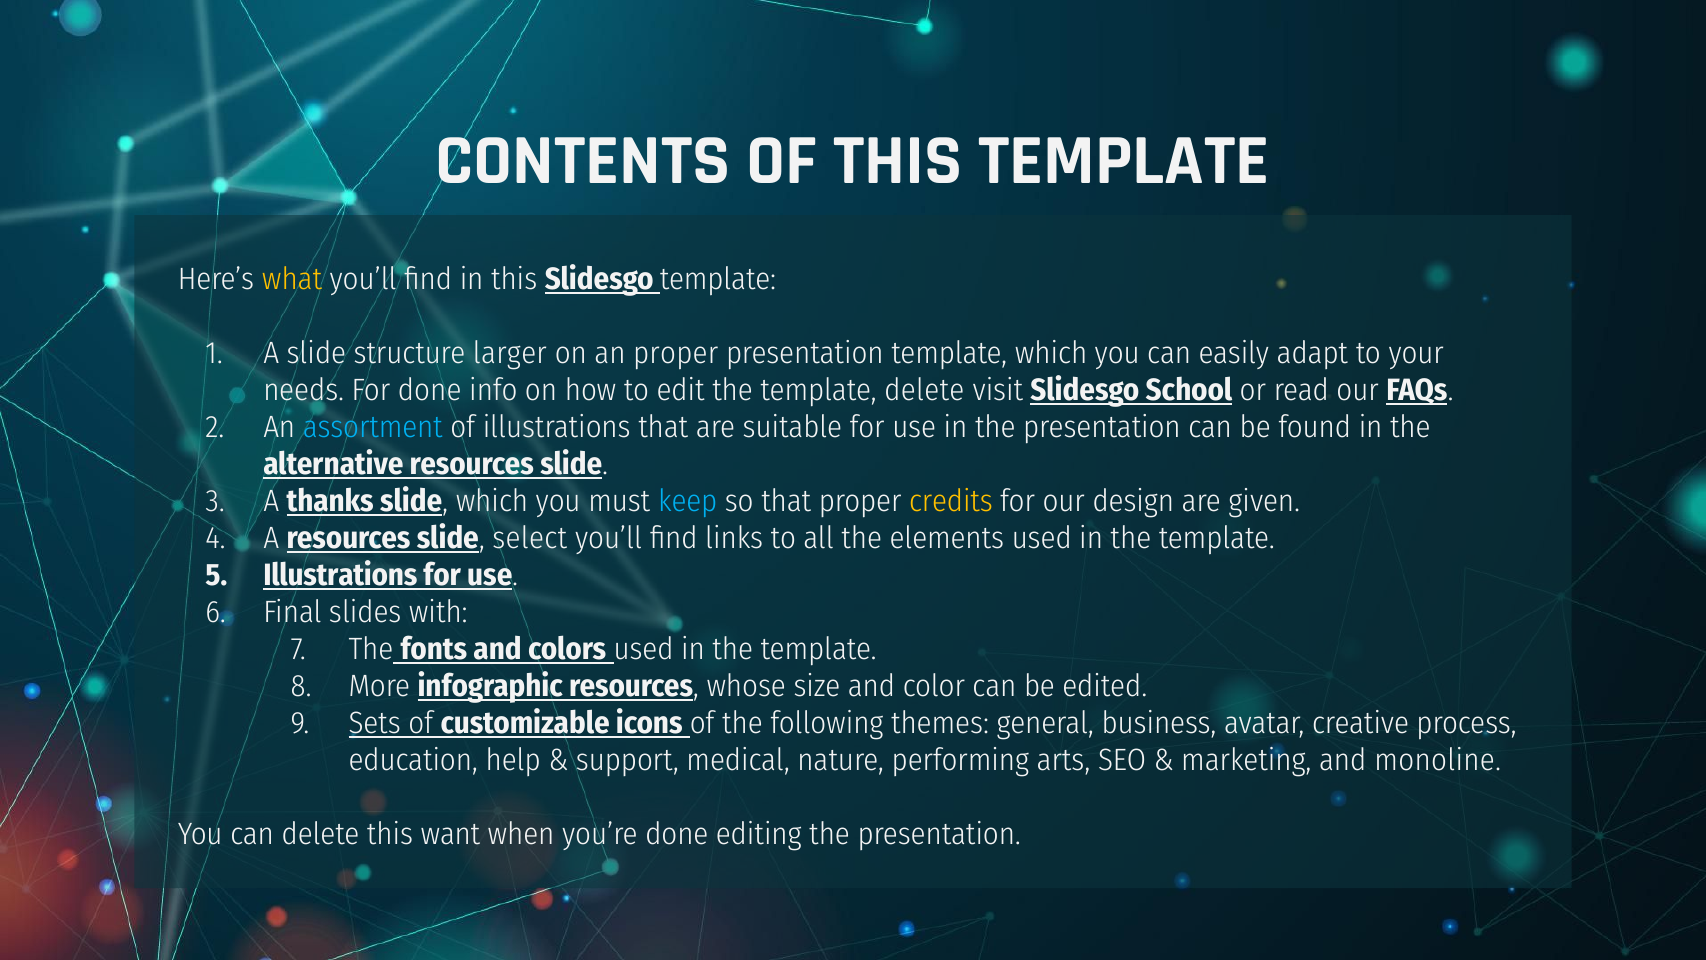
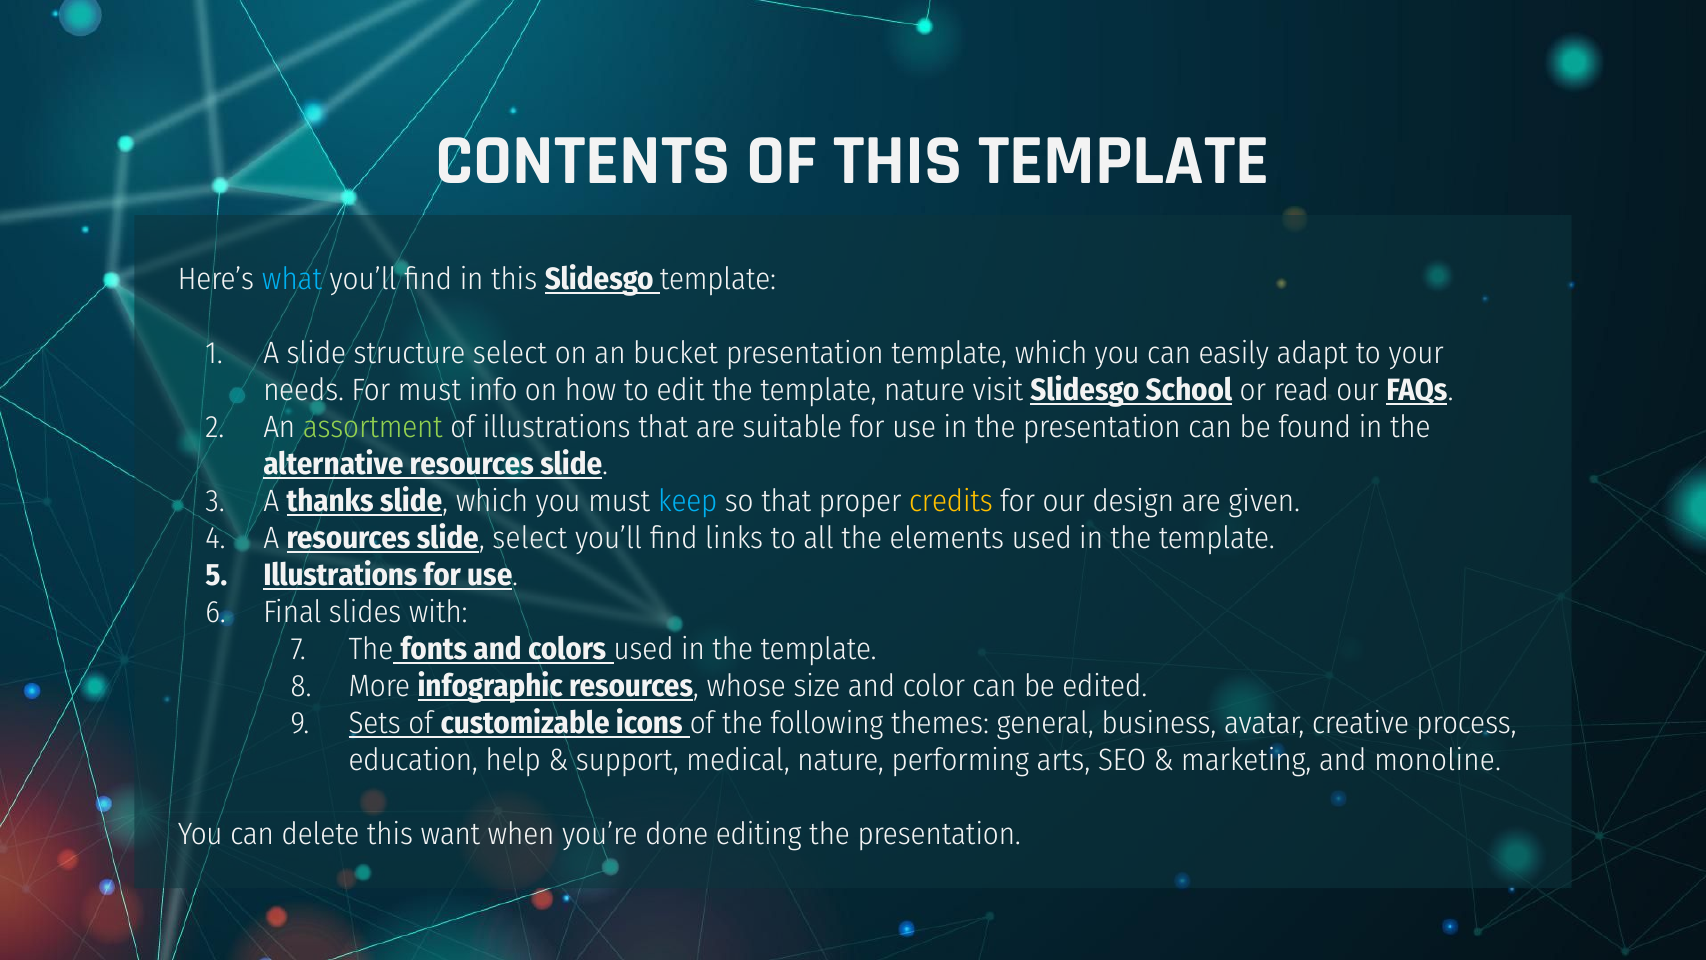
what colour: yellow -> light blue
structure larger: larger -> select
an proper: proper -> bucket
For done: done -> must
template delete: delete -> nature
assortment colour: light blue -> light green
